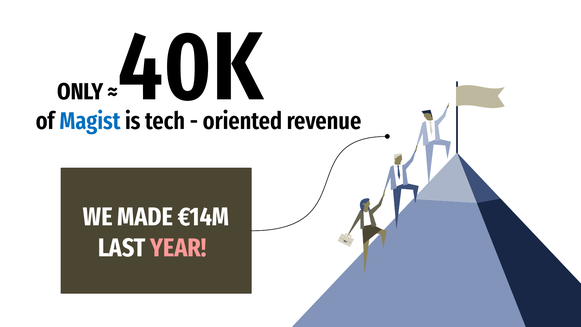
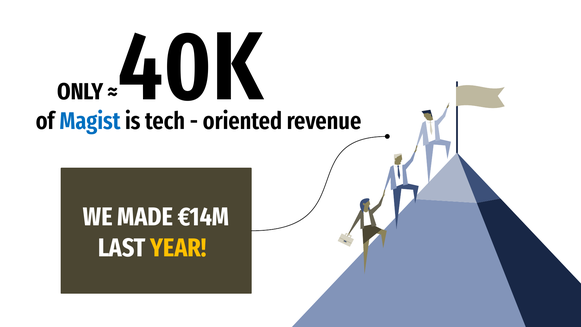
YEAR colour: pink -> yellow
